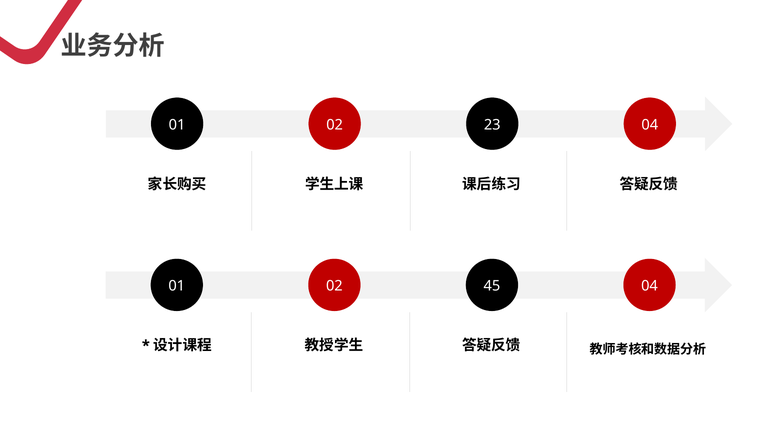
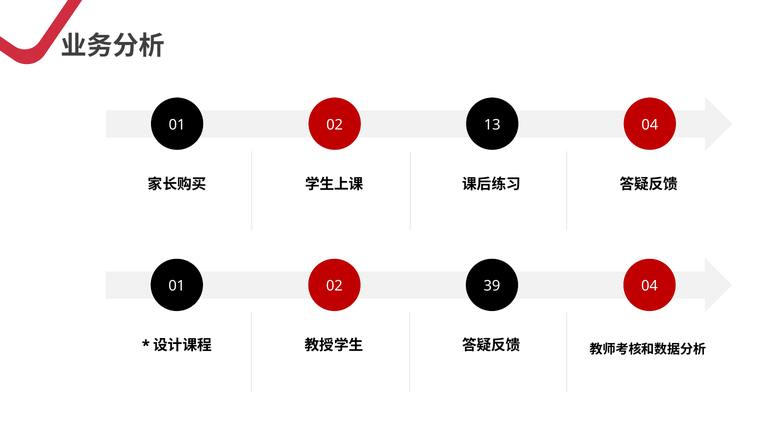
23: 23 -> 13
45: 45 -> 39
